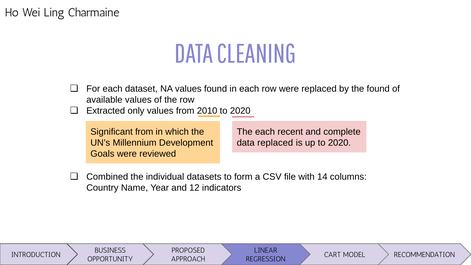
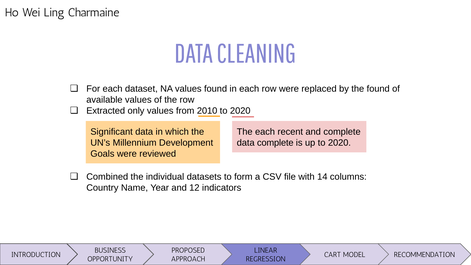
Significant from: from -> data
data replaced: replaced -> complete
